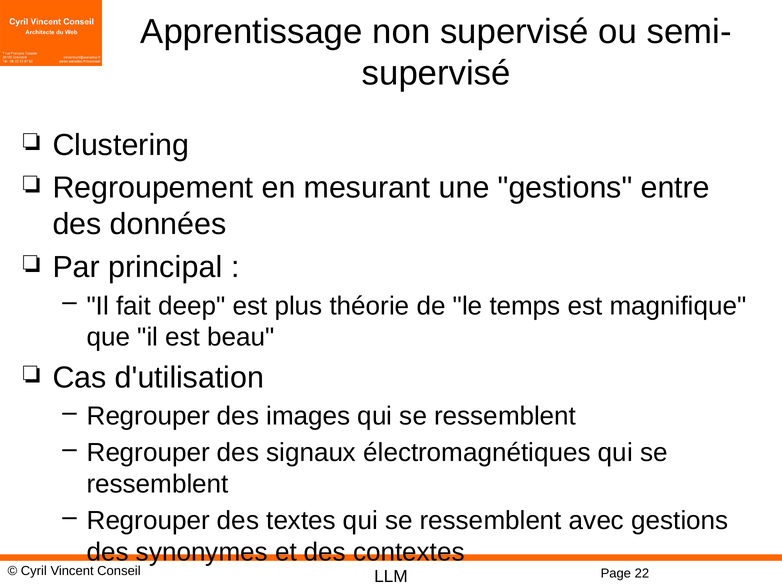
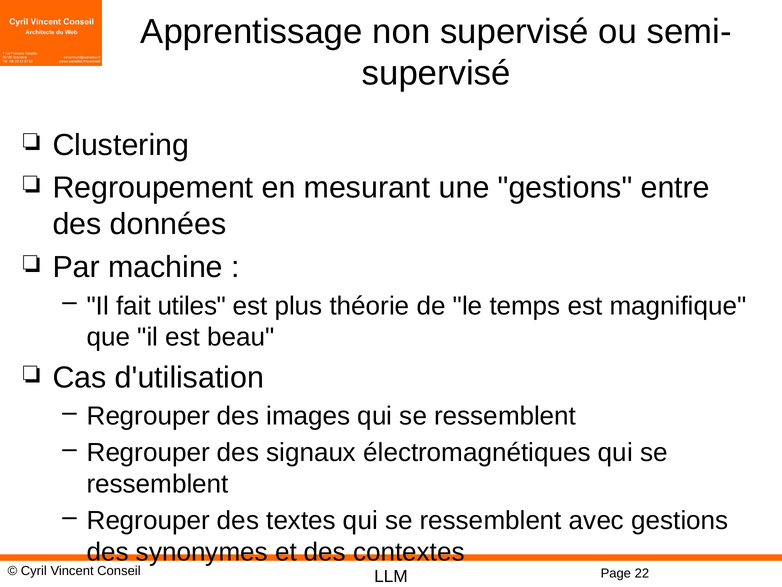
principal: principal -> machine
deep: deep -> utiles
